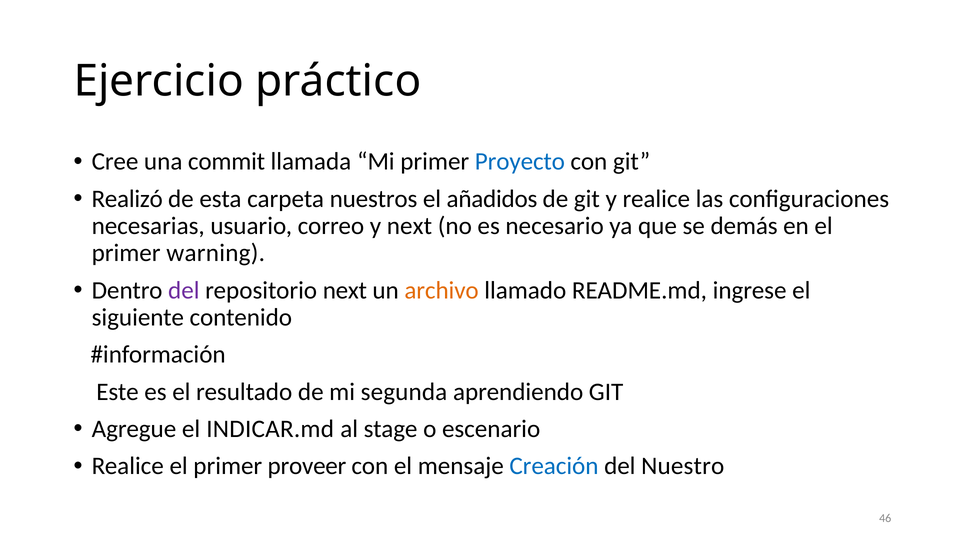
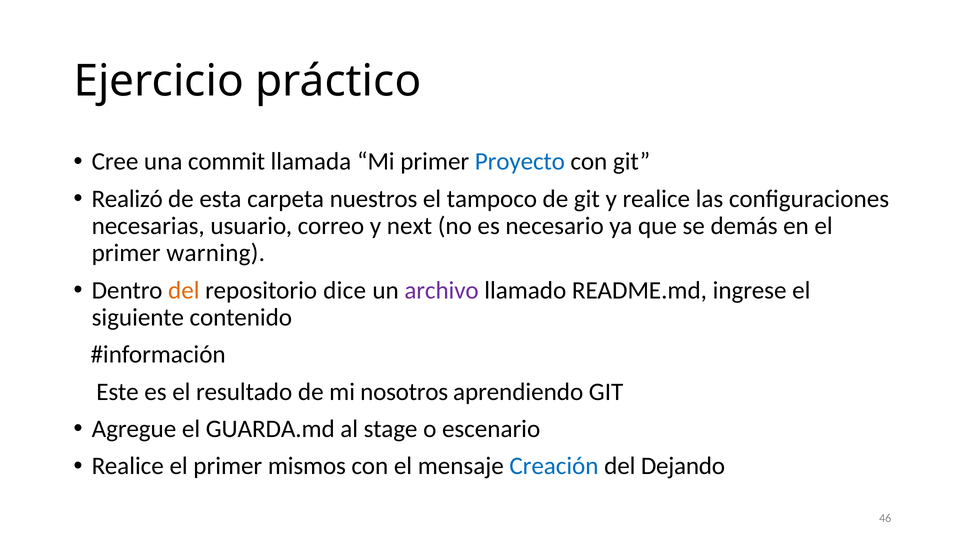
añadidos: añadidos -> tampoco
del at (184, 290) colour: purple -> orange
repositorio next: next -> dice
archivo colour: orange -> purple
segunda: segunda -> nosotros
INDICAR.md: INDICAR.md -> GUARDA.md
proveer: proveer -> mismos
Nuestro: Nuestro -> Dejando
